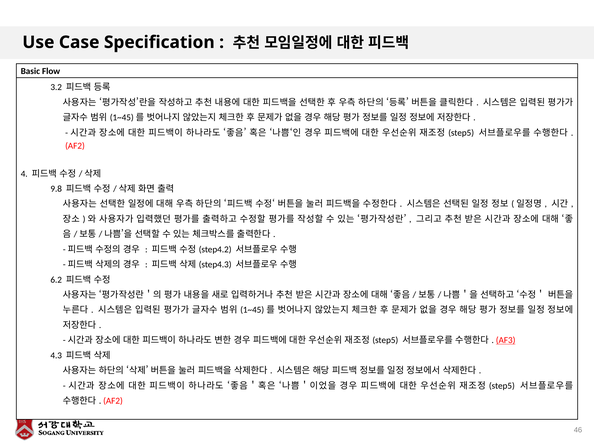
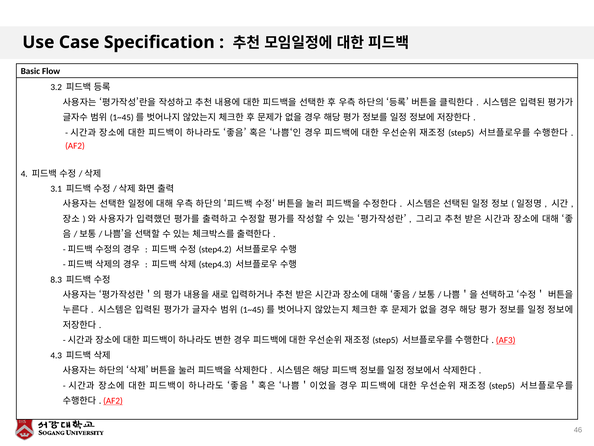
9.8: 9.8 -> 3.1
6.2: 6.2 -> 8.3
AF2 at (113, 400) underline: none -> present
